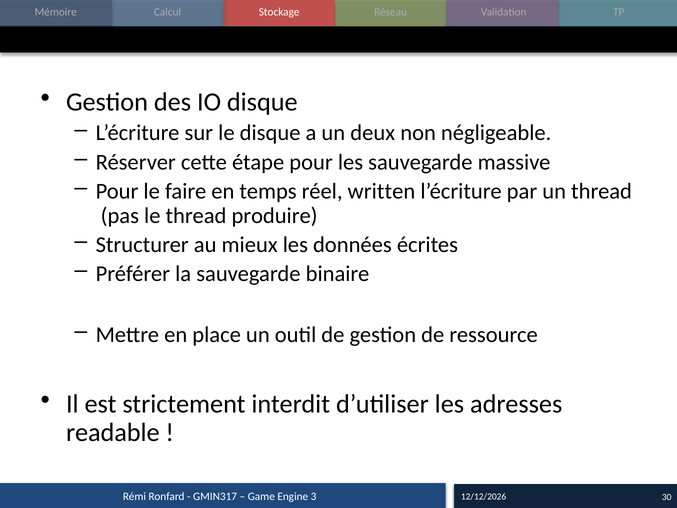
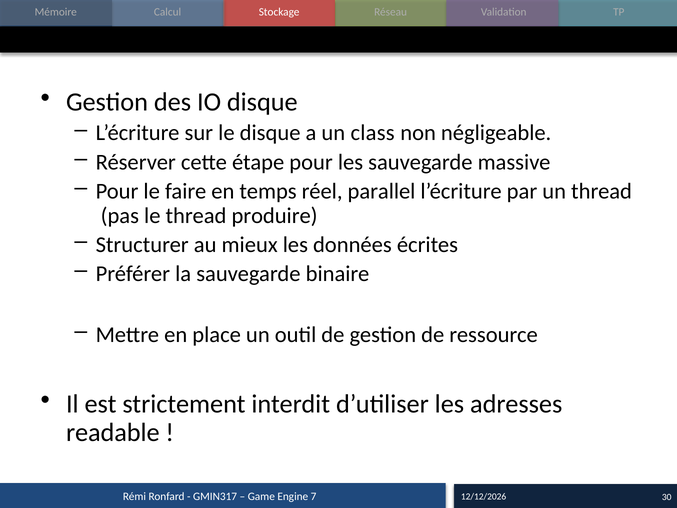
deux: deux -> class
written: written -> parallel
3: 3 -> 7
